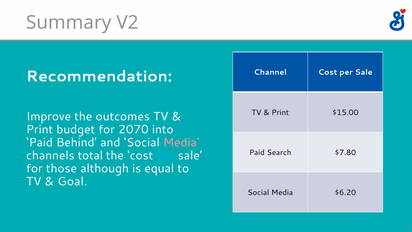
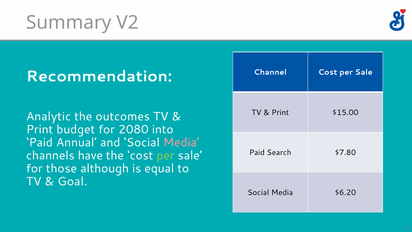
Improve: Improve -> Analytic
2070: 2070 -> 2080
Behind: Behind -> Annual
total: total -> have
per at (166, 155) colour: light blue -> light green
